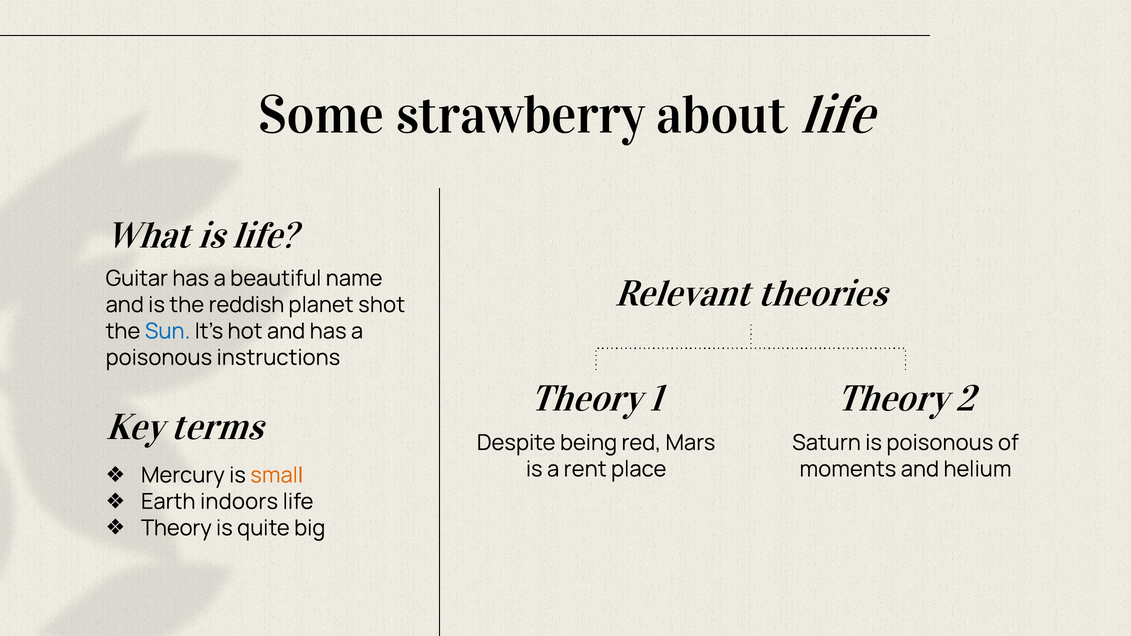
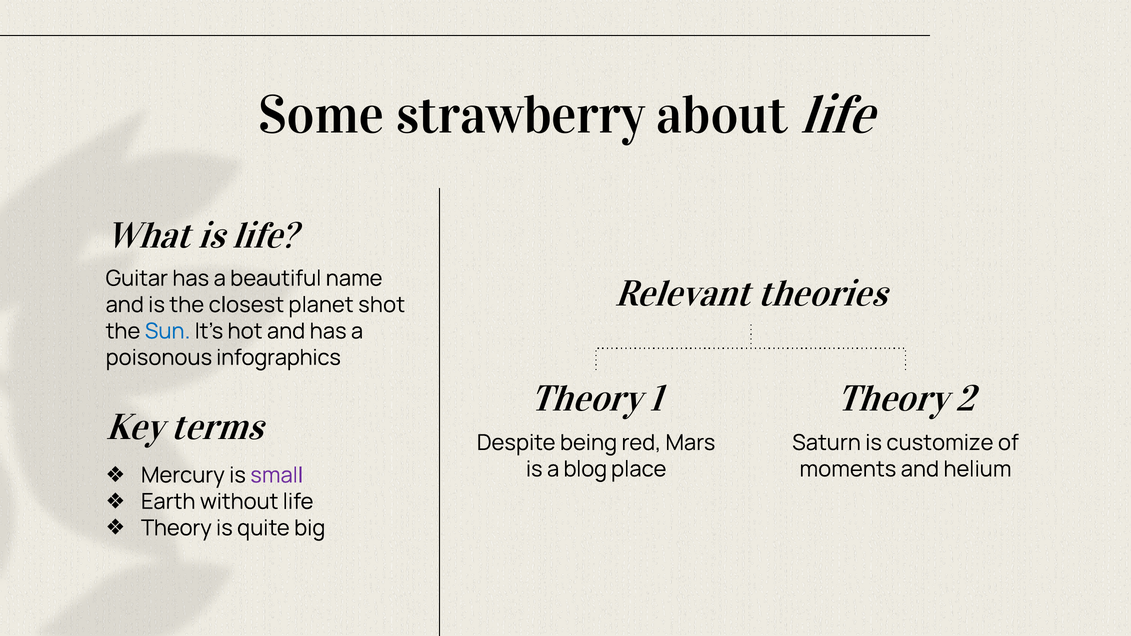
reddish: reddish -> closest
instructions: instructions -> infographics
is poisonous: poisonous -> customize
rent: rent -> blog
small colour: orange -> purple
indoors: indoors -> without
